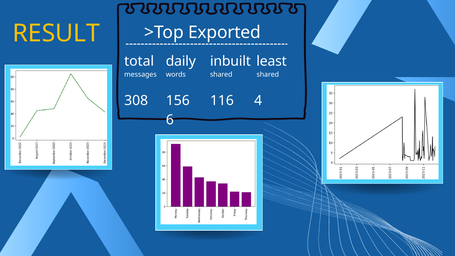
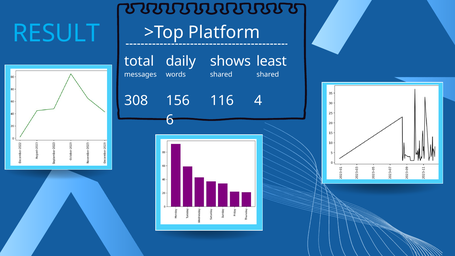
RESULT colour: yellow -> light blue
Exported: Exported -> Platform
inbuilt: inbuilt -> shows
